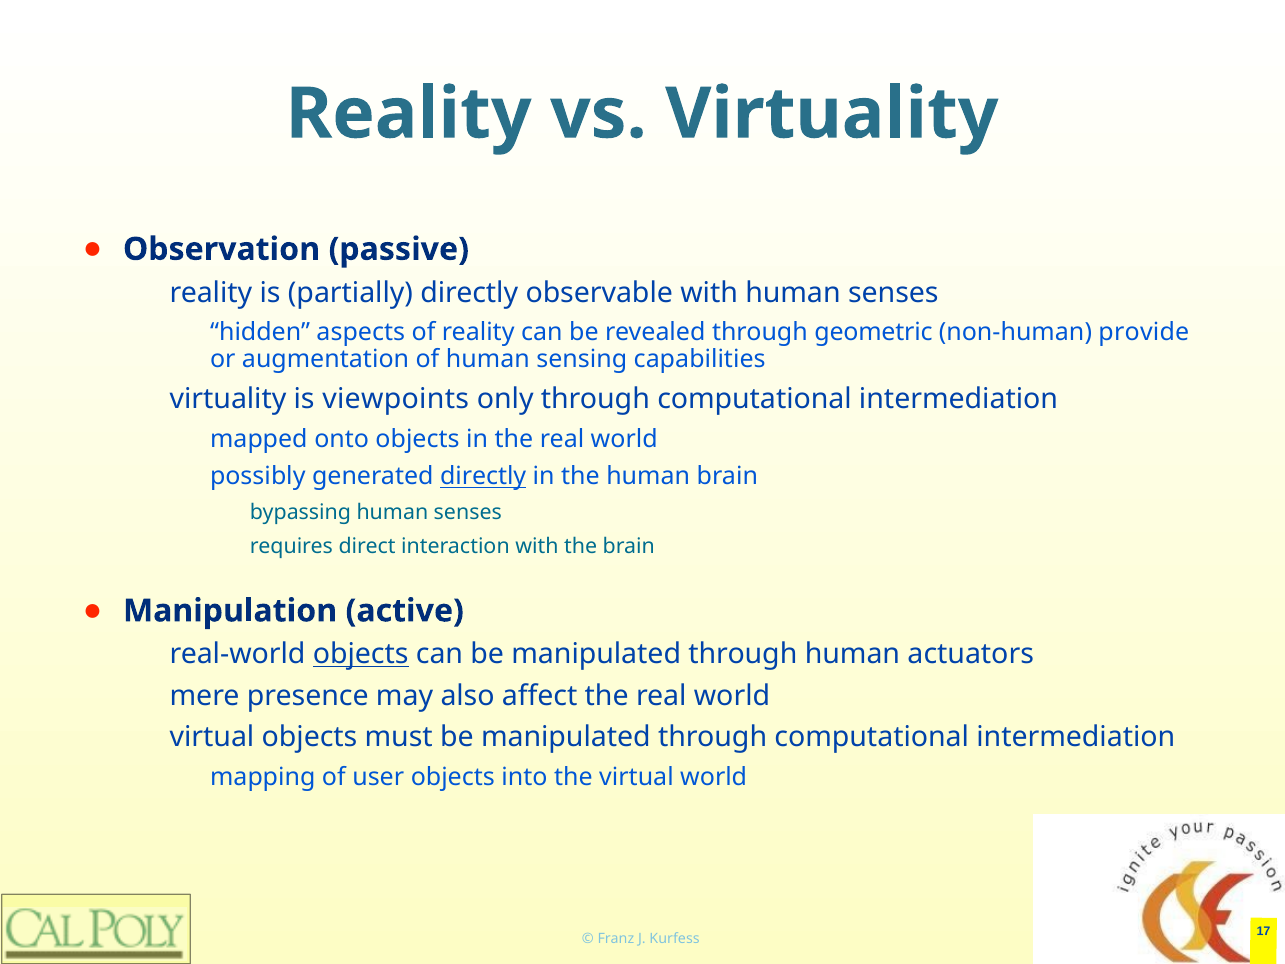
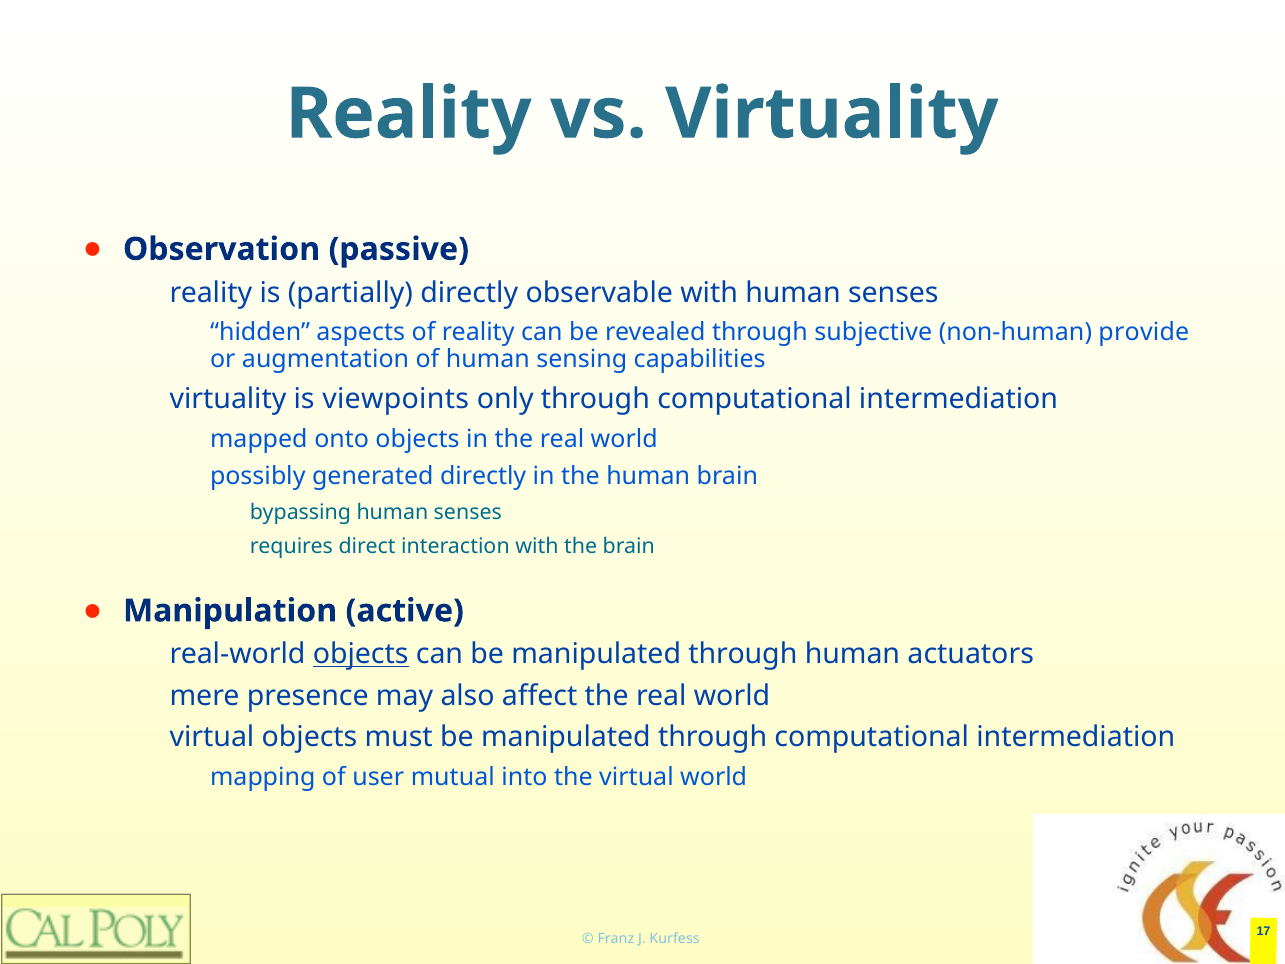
geometric: geometric -> subjective
directly at (483, 476) underline: present -> none
user objects: objects -> mutual
